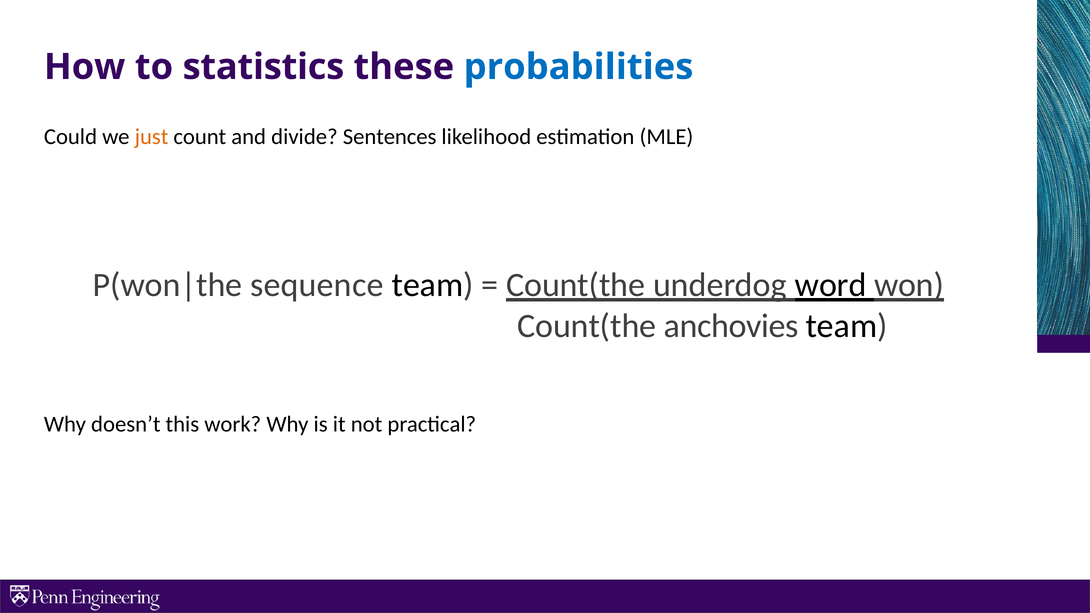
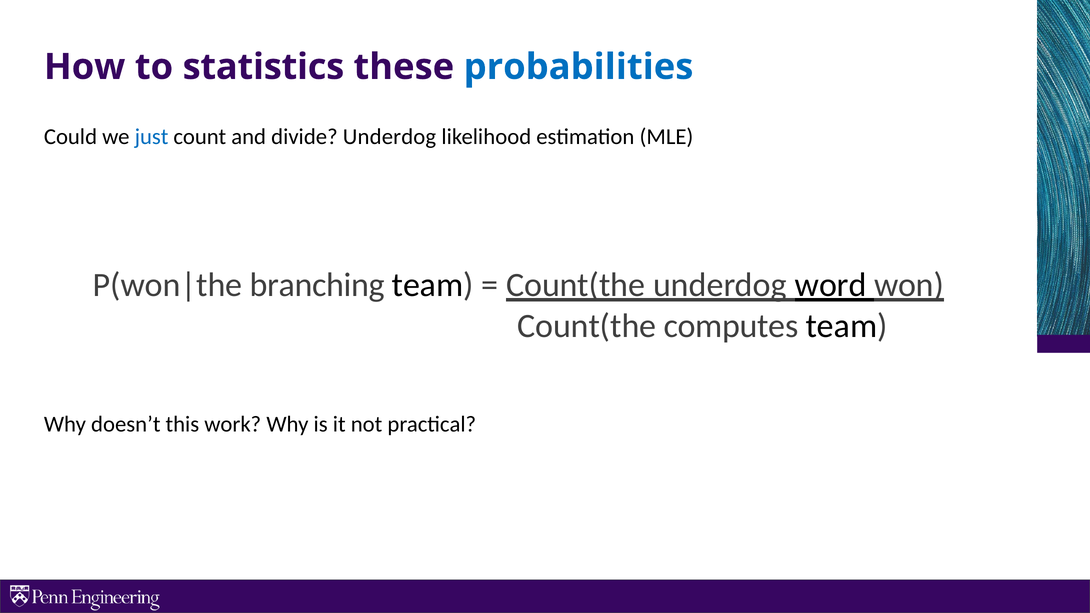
just colour: orange -> blue
divide Sentences: Sentences -> Underdog
sequence: sequence -> branching
anchovies: anchovies -> computes
